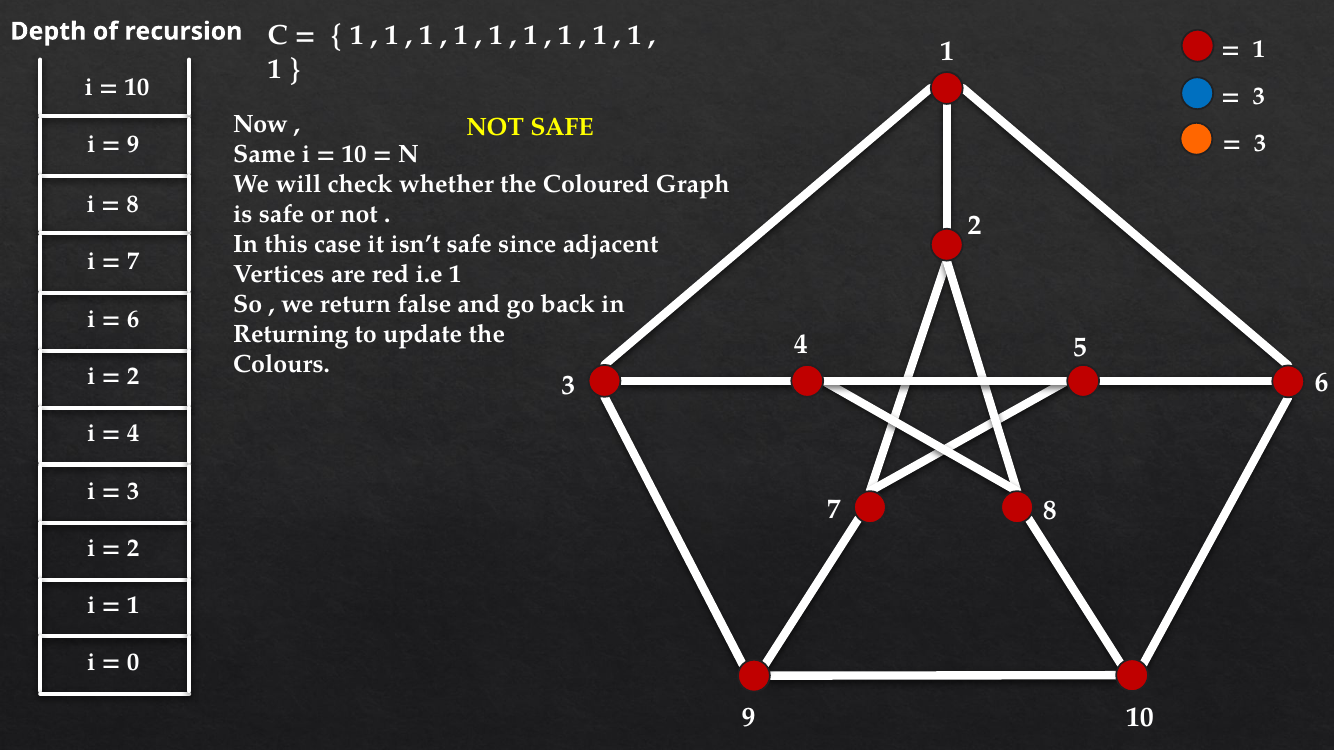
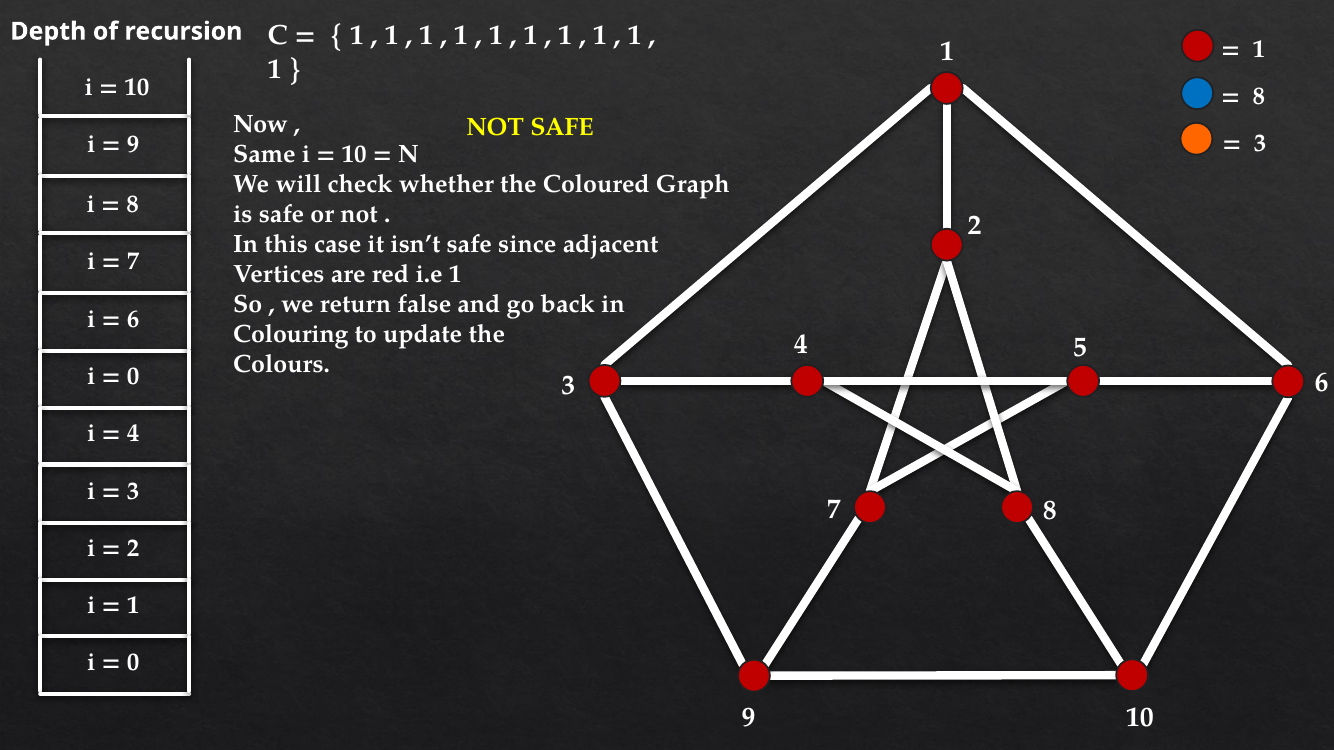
3 at (1259, 96): 3 -> 8
Returning: Returning -> Colouring
2 at (133, 377): 2 -> 0
